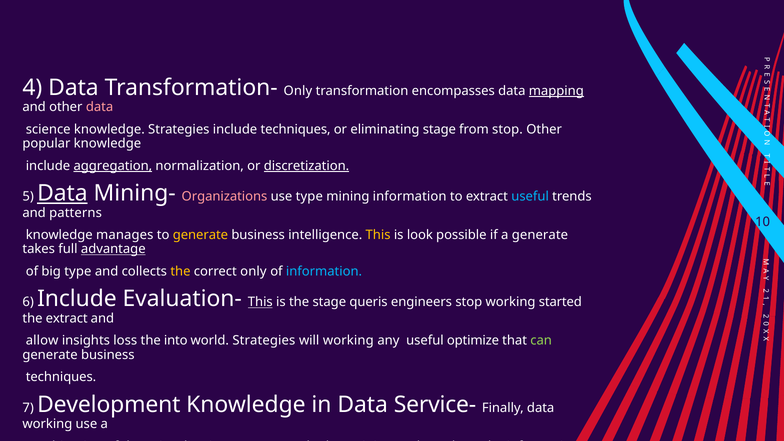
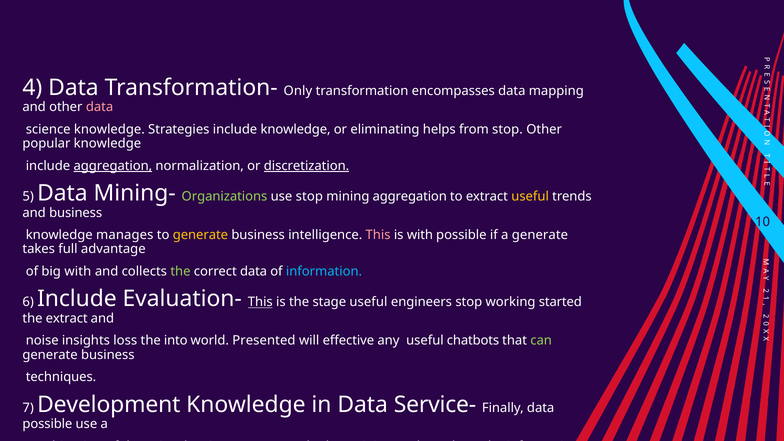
mapping underline: present -> none
include techniques: techniques -> knowledge
eliminating stage: stage -> helps
Data at (62, 193) underline: present -> none
Organizations colour: pink -> light green
use type: type -> stop
mining information: information -> aggregation
useful at (530, 197) colour: light blue -> yellow
and patterns: patterns -> business
This at (378, 235) colour: yellow -> pink
is look: look -> with
advantage underline: present -> none
big type: type -> with
the at (180, 271) colour: yellow -> light green
correct only: only -> data
stage queris: queris -> useful
allow: allow -> noise
world Strategies: Strategies -> Presented
will working: working -> effective
optimize: optimize -> chatbots
working at (47, 424): working -> possible
